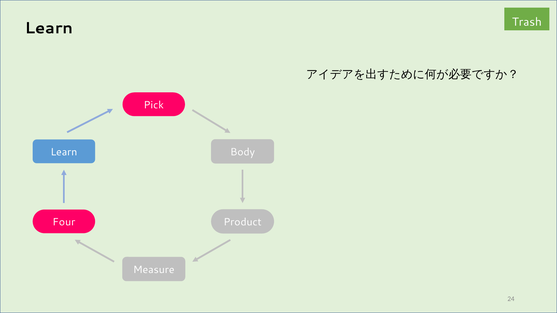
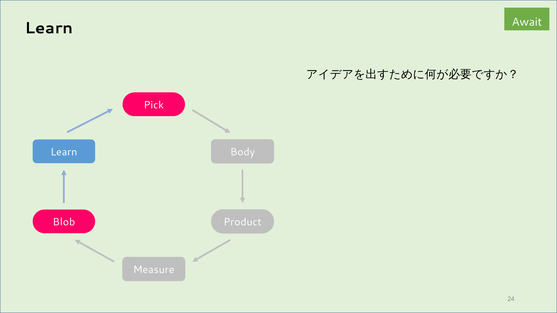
Trash: Trash -> Await
Four: Four -> Blob
